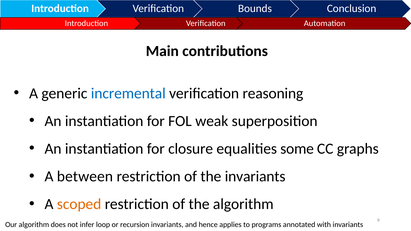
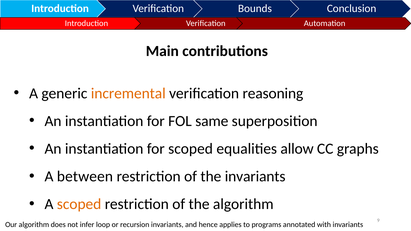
incremental colour: blue -> orange
weak: weak -> same
for closure: closure -> scoped
some: some -> allow
